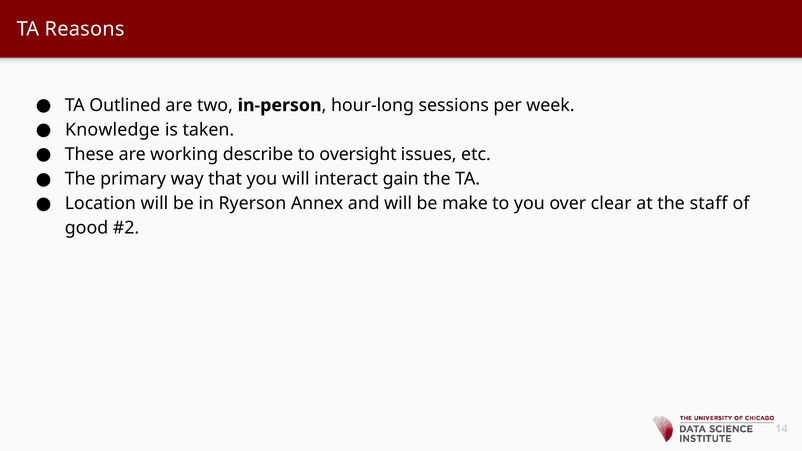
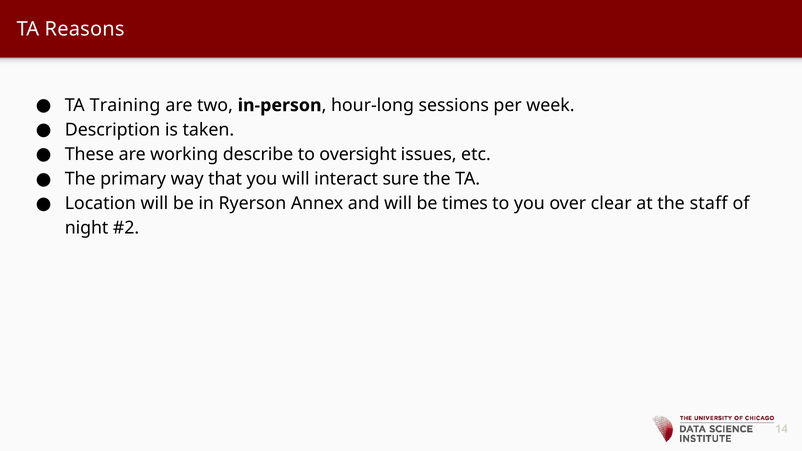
Outlined: Outlined -> Training
Knowledge: Knowledge -> Description
gain: gain -> sure
make: make -> times
good: good -> night
